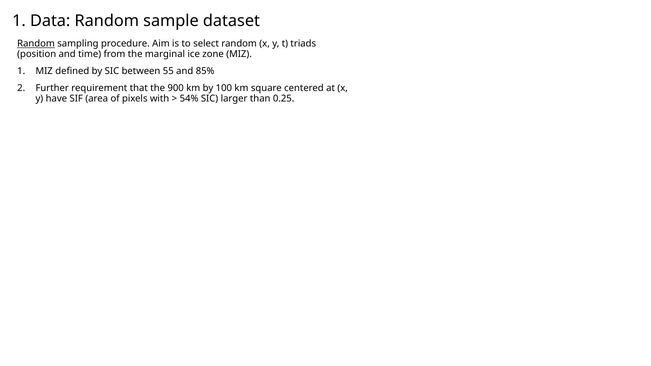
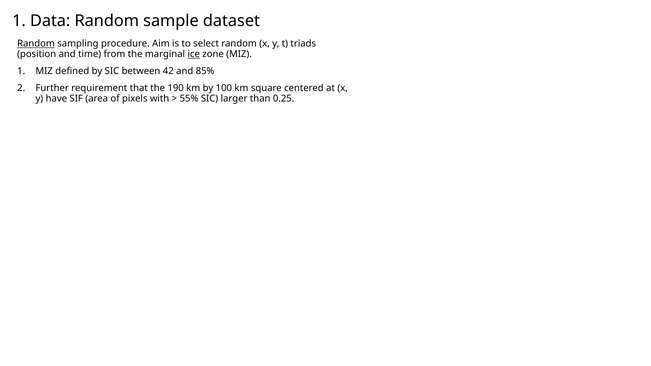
ice underline: none -> present
55: 55 -> 42
900: 900 -> 190
54%: 54% -> 55%
